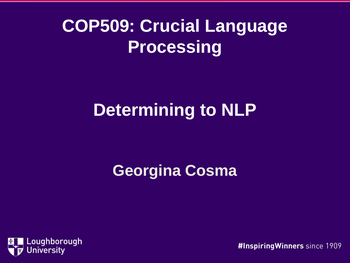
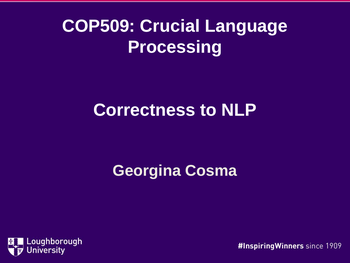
Determining: Determining -> Correctness
